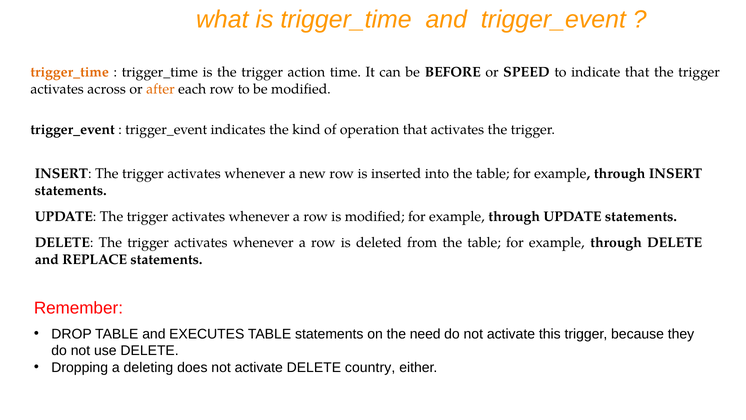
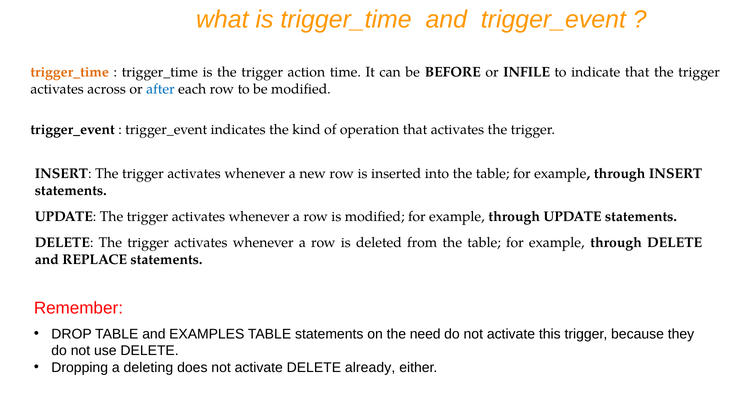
SPEED: SPEED -> INFILE
after colour: orange -> blue
EXECUTES: EXECUTES -> EXAMPLES
country: country -> already
